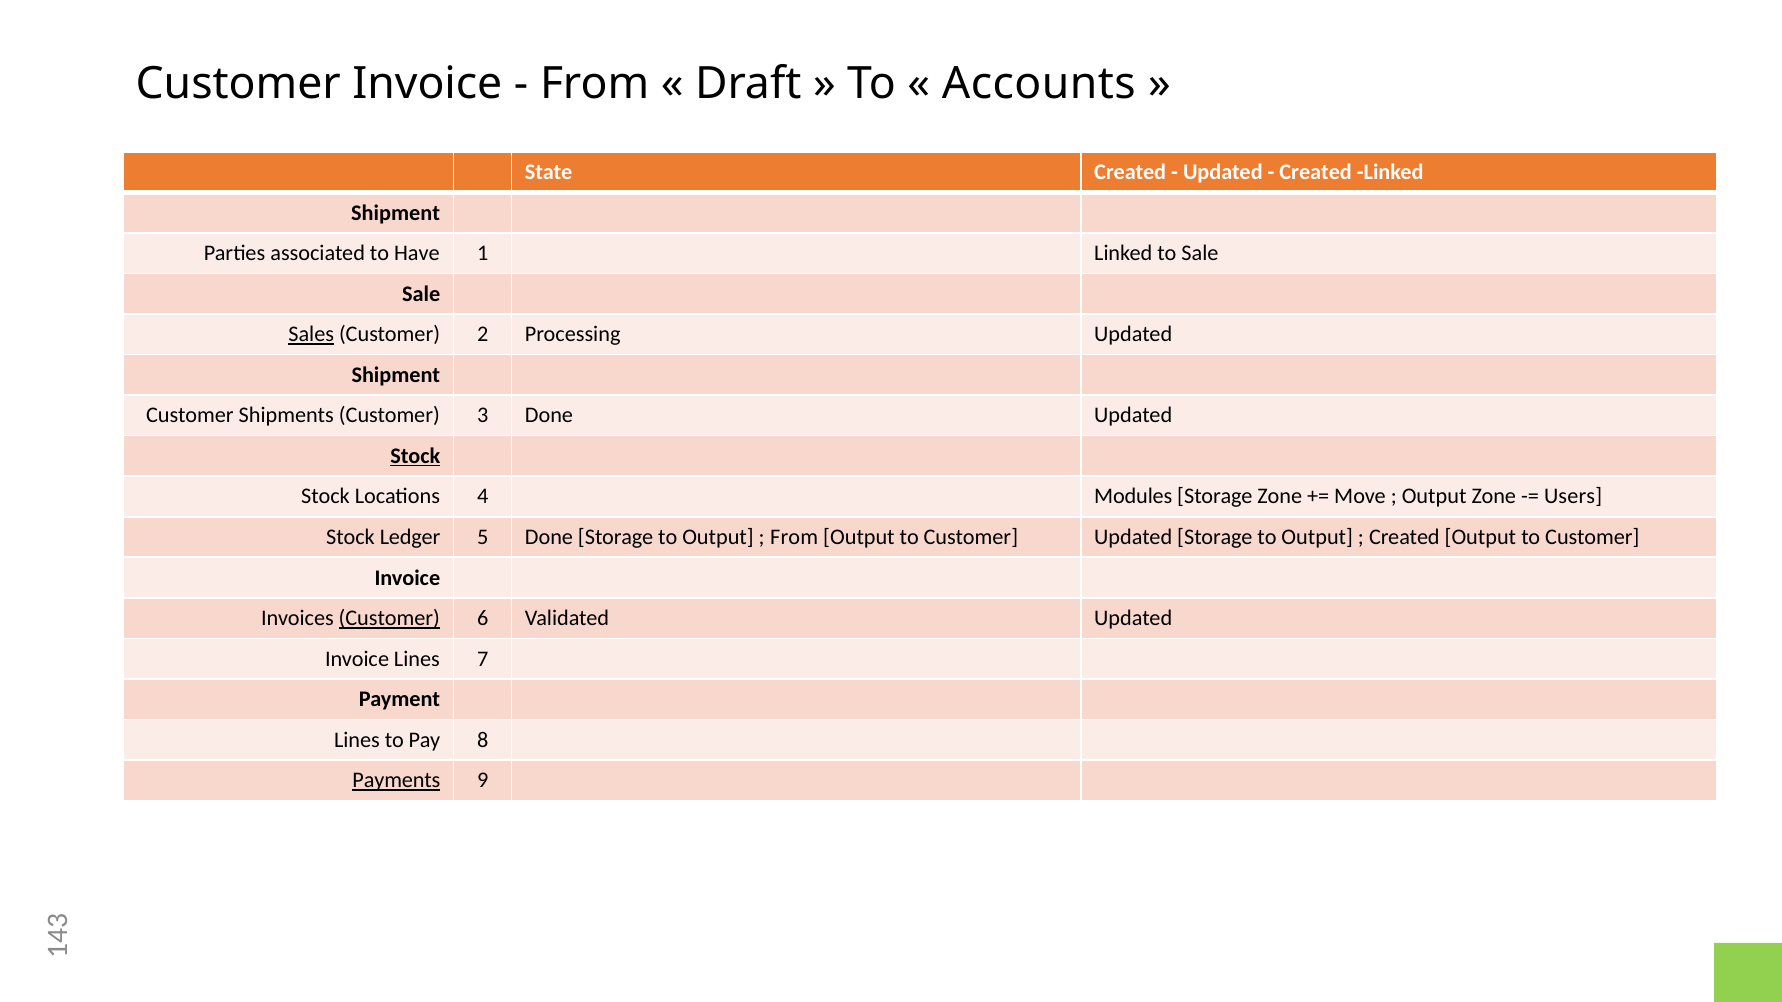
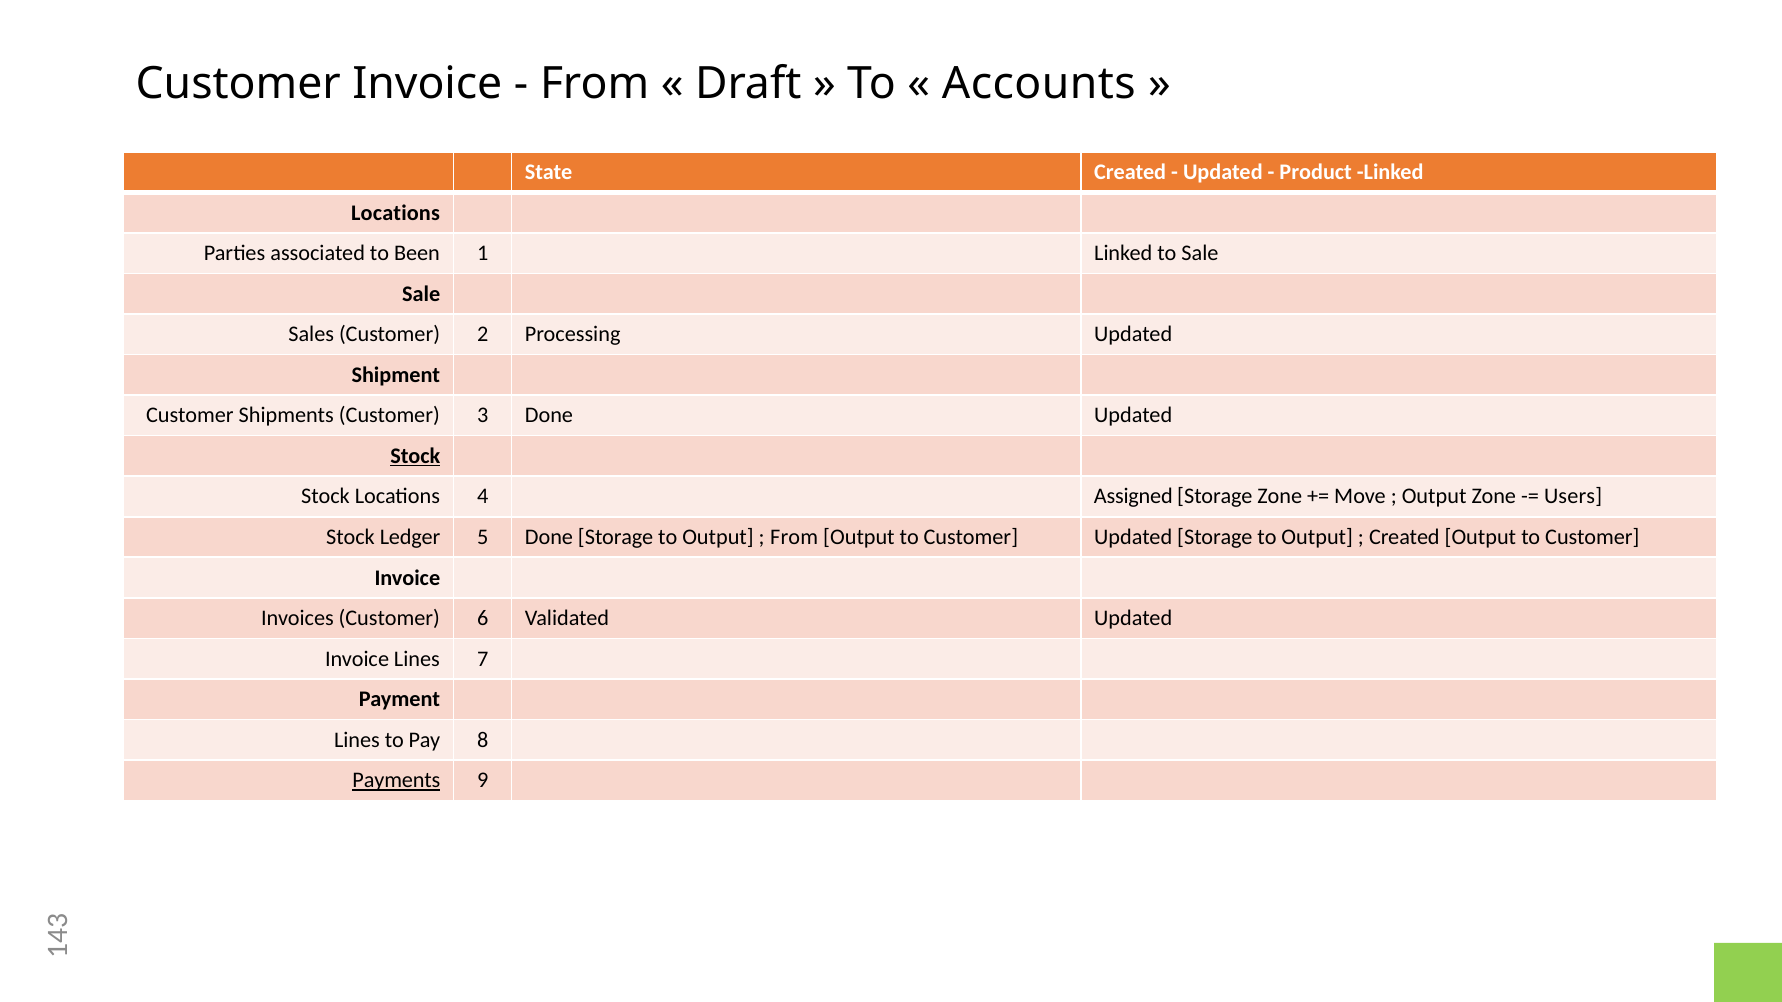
Created at (1316, 172): Created -> Product
Shipment at (396, 213): Shipment -> Locations
Have: Have -> Been
Sales underline: present -> none
Modules: Modules -> Assigned
Customer at (389, 619) underline: present -> none
